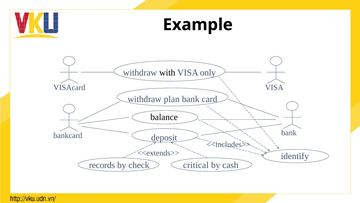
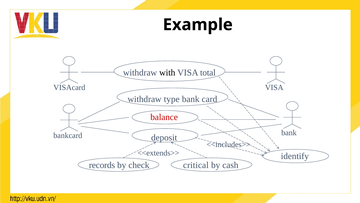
only: only -> total
plan: plan -> type
balance colour: black -> red
